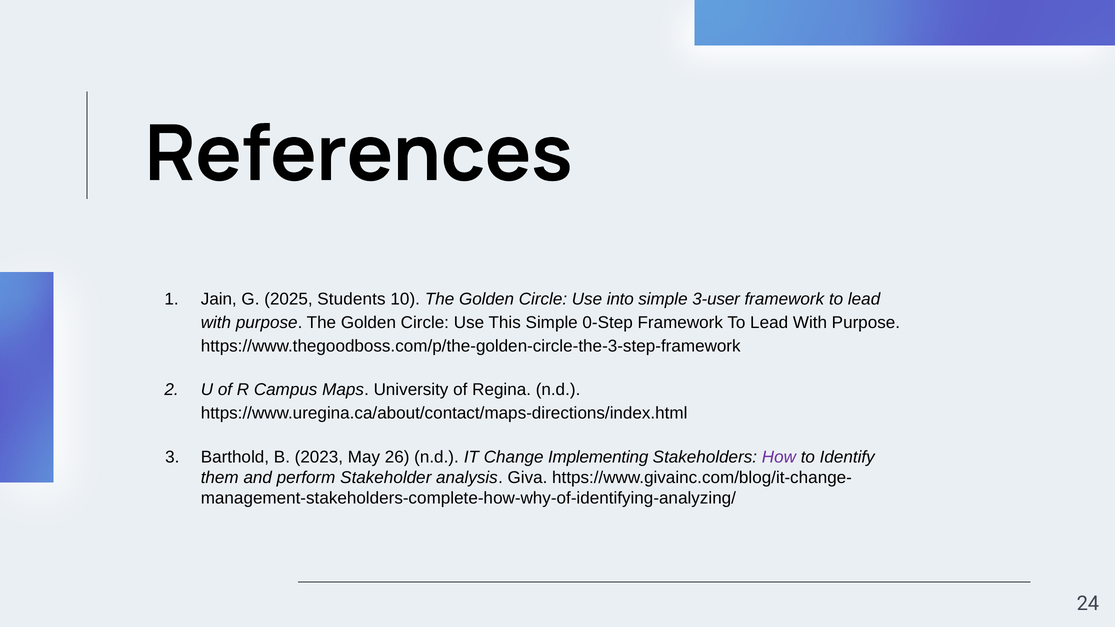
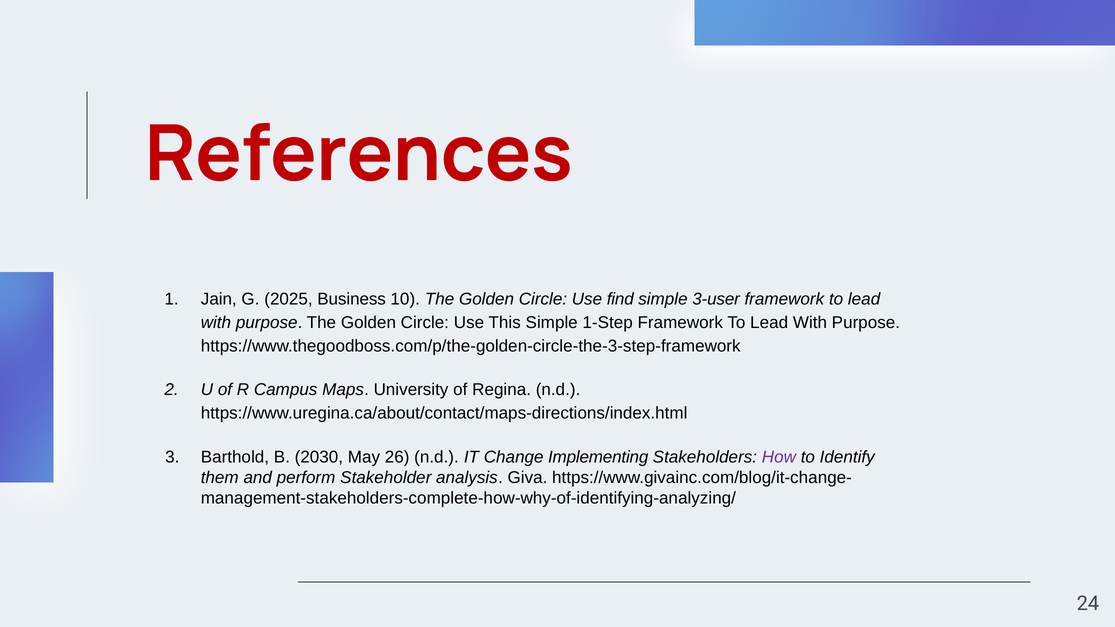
References colour: black -> red
Students: Students -> Business
into: into -> find
0-Step: 0-Step -> 1-Step
2023: 2023 -> 2030
